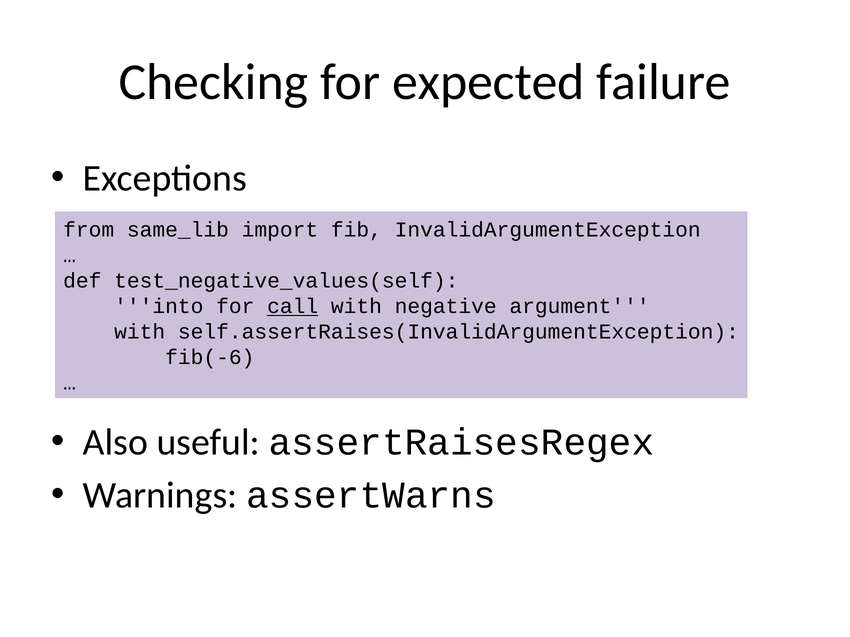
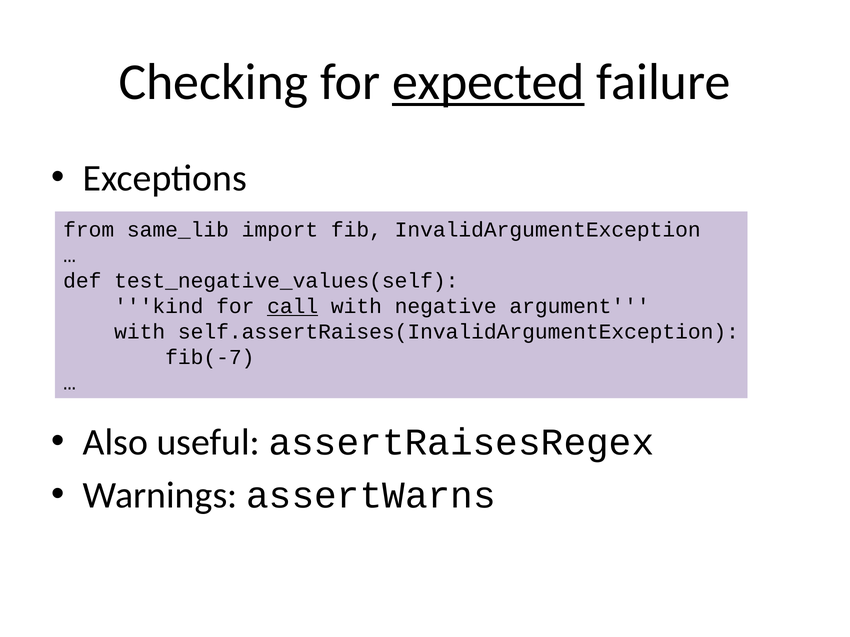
expected underline: none -> present
into: into -> kind
fib(-6: fib(-6 -> fib(-7
